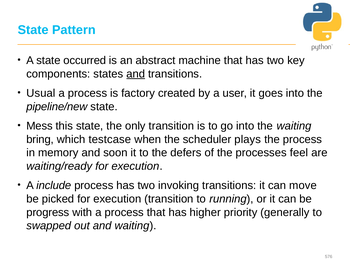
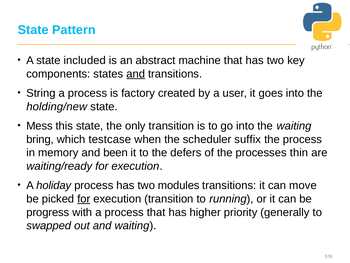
occurred: occurred -> included
Usual: Usual -> String
pipeline/new: pipeline/new -> holding/new
plays: plays -> suffix
soon: soon -> been
feel: feel -> thin
include: include -> holiday
invoking: invoking -> modules
for at (84, 198) underline: none -> present
